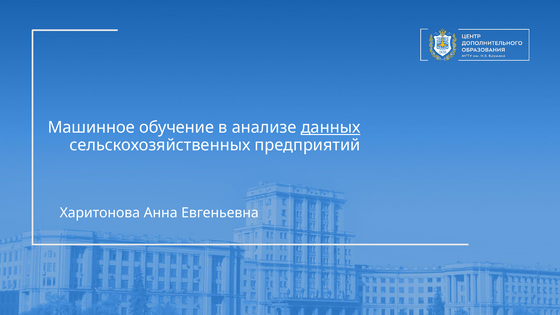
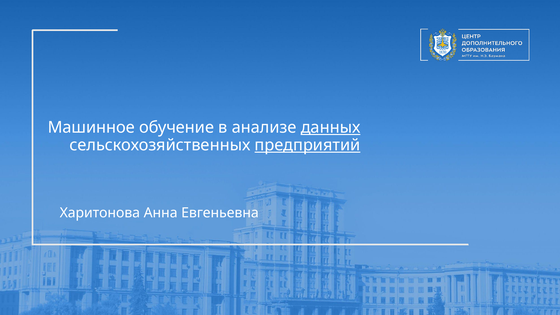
предприятий underline: none -> present
